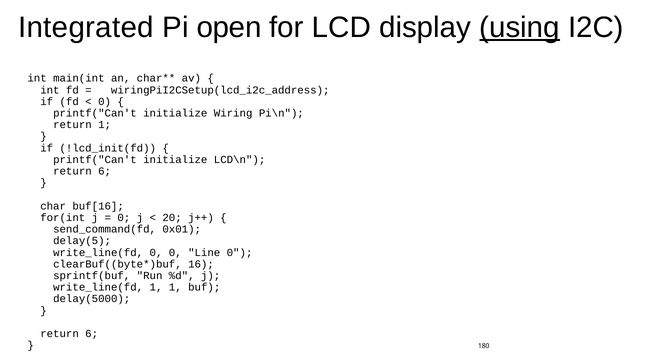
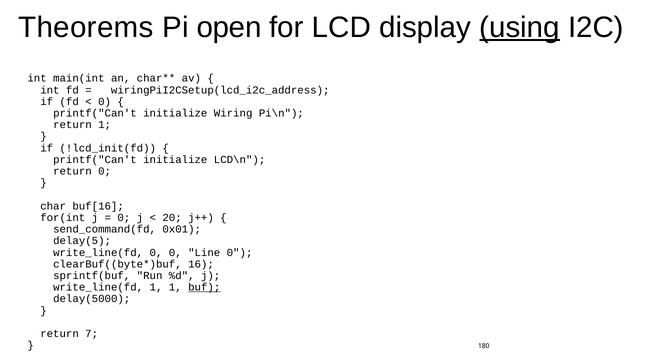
Integrated: Integrated -> Theorems
6 at (105, 171): 6 -> 0
buf underline: none -> present
6 at (92, 334): 6 -> 7
